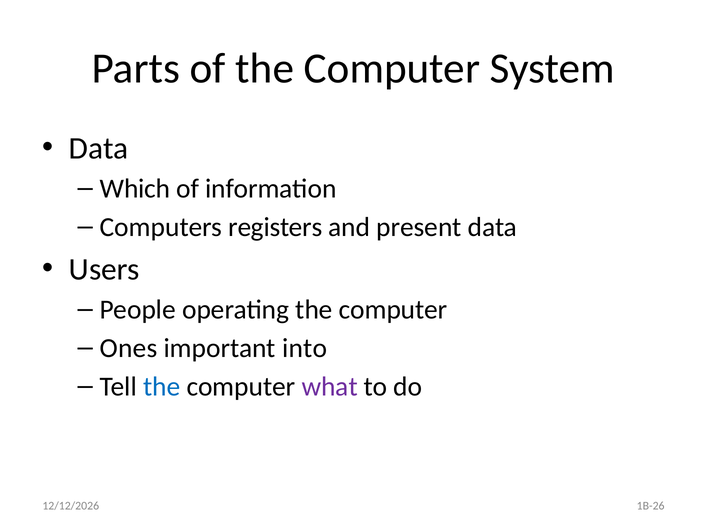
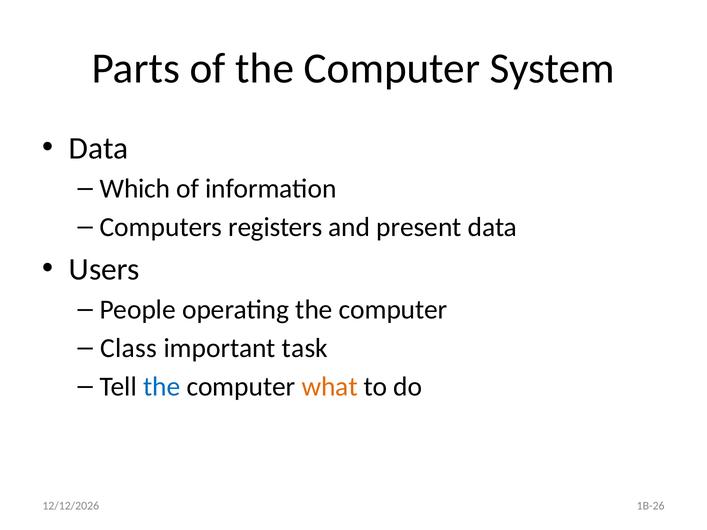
Ones: Ones -> Class
into: into -> task
what colour: purple -> orange
